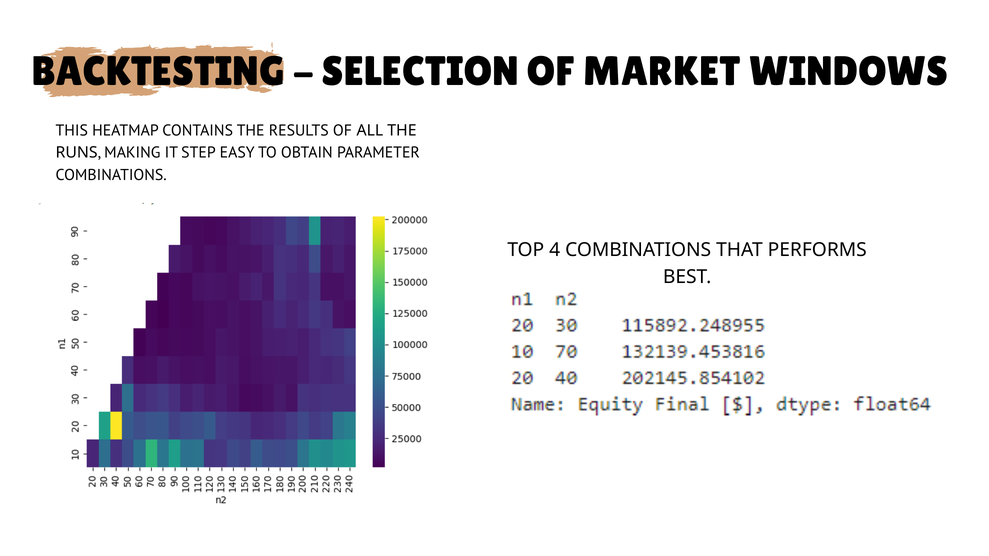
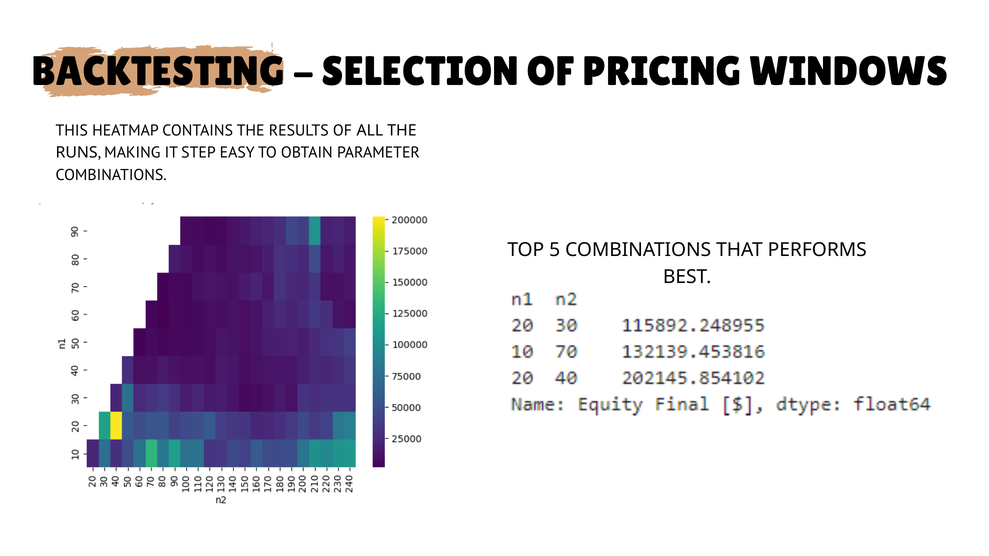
MARKET: MARKET -> PRICING
4: 4 -> 5
